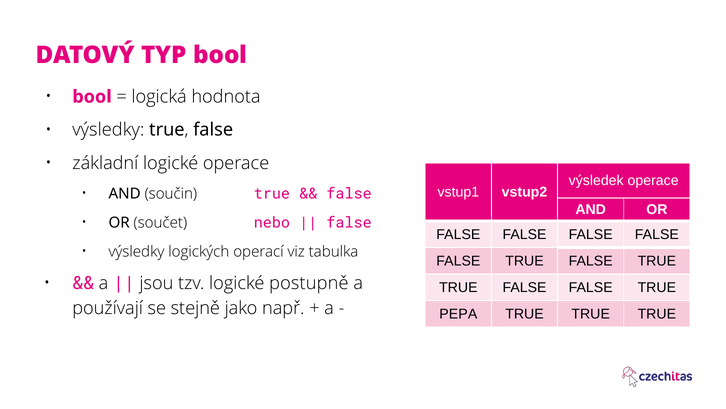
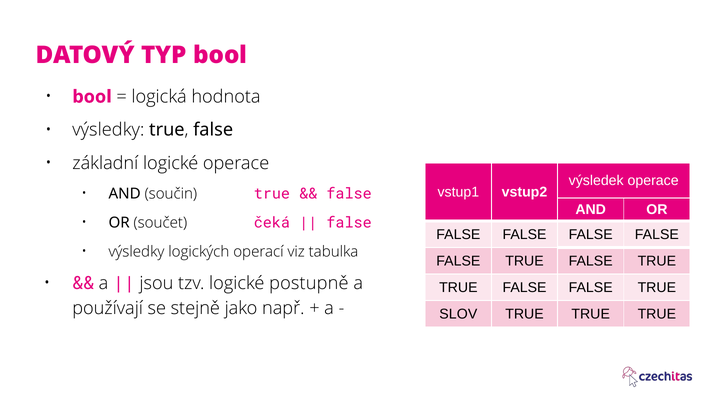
nebo: nebo -> čeká
PEPA: PEPA -> SLOV
